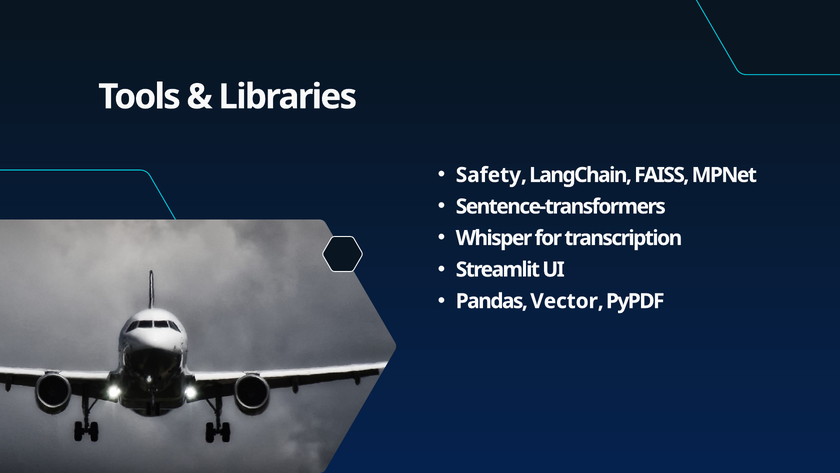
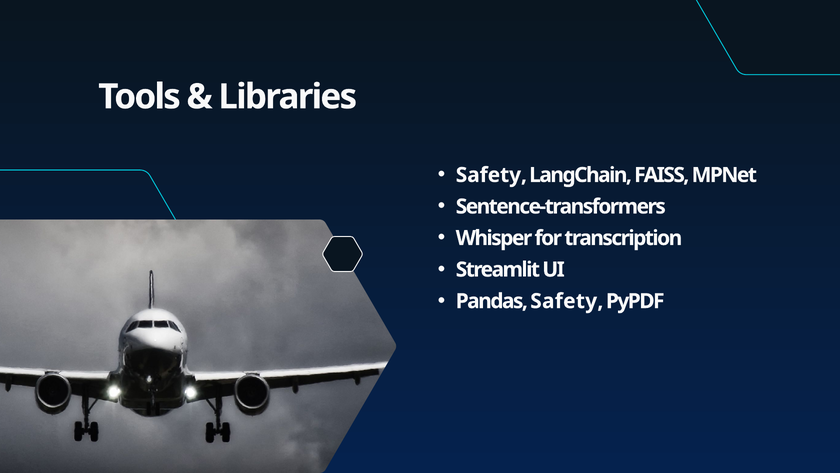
Pandas Vector: Vector -> Safety
